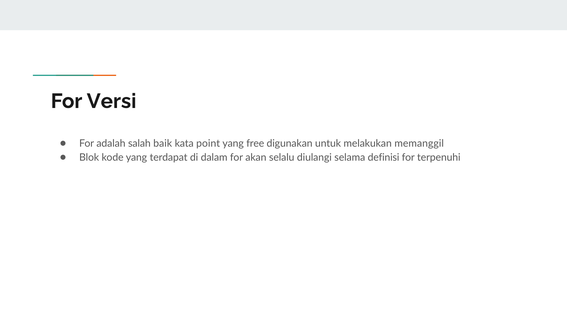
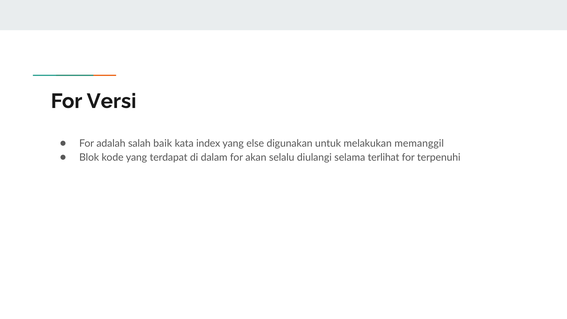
point: point -> index
free: free -> else
definisi: definisi -> terlihat
